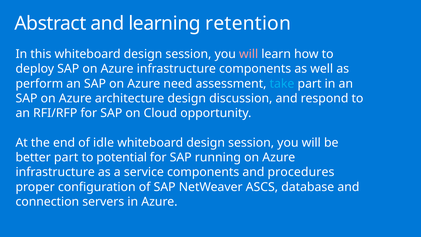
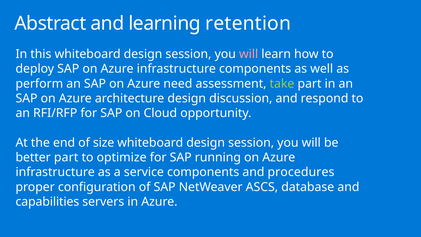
take colour: light blue -> light green
idle: idle -> size
potential: potential -> optimize
connection: connection -> capabilities
